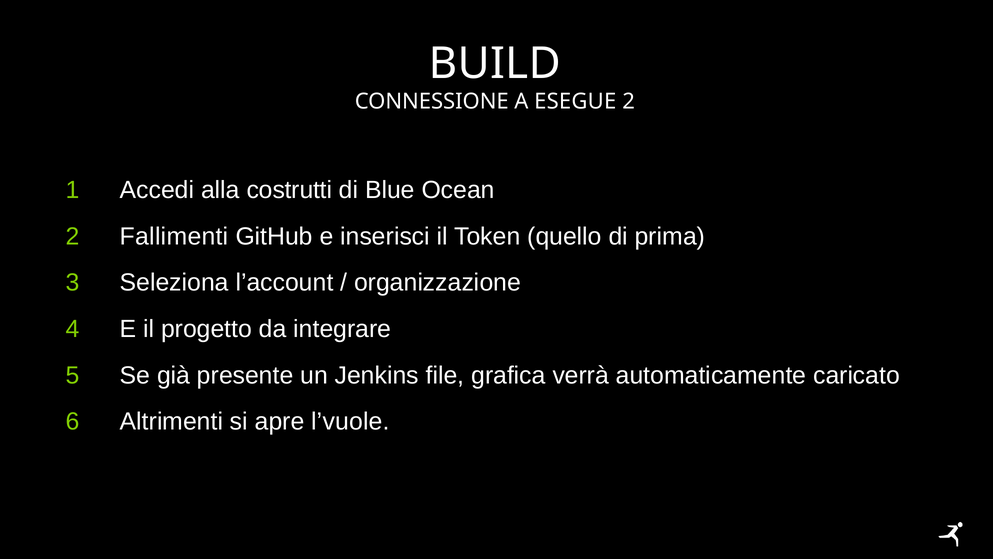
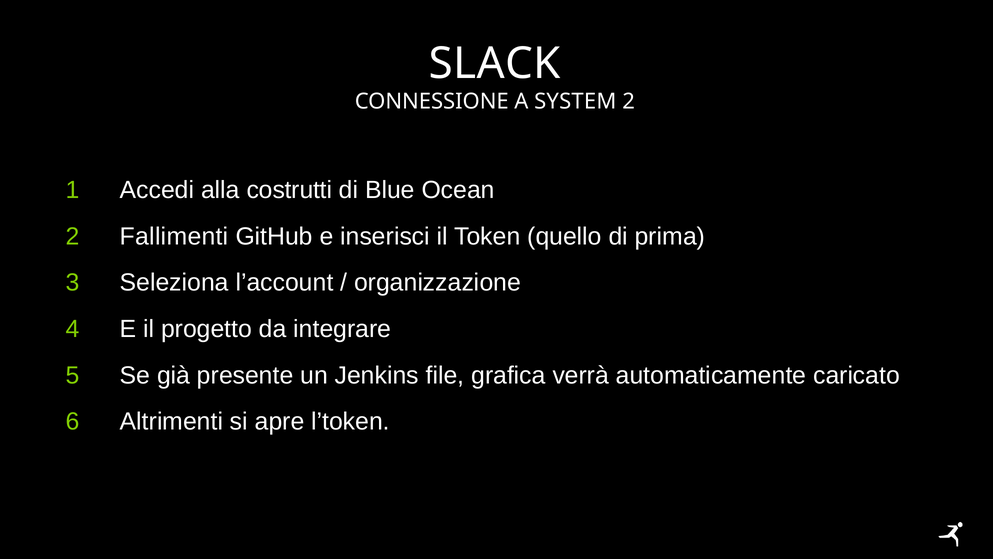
BUILD: BUILD -> SLACK
ESEGUE: ESEGUE -> SYSTEM
l’vuole: l’vuole -> l’token
